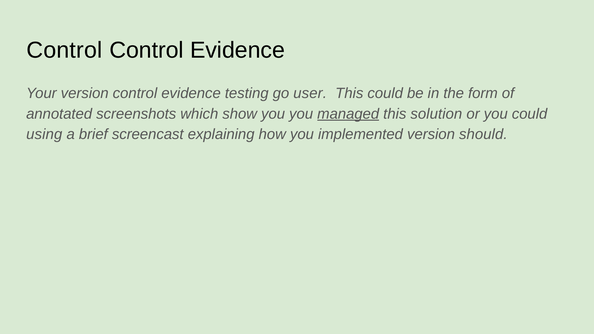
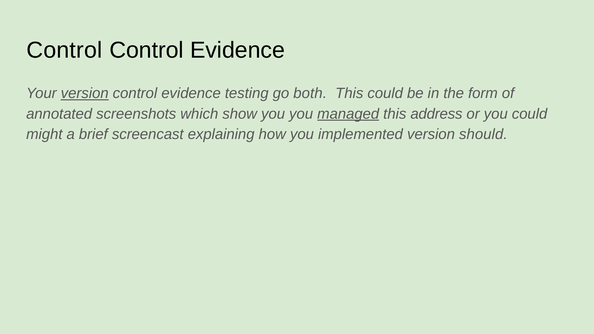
version at (85, 93) underline: none -> present
user: user -> both
solution: solution -> address
using: using -> might
